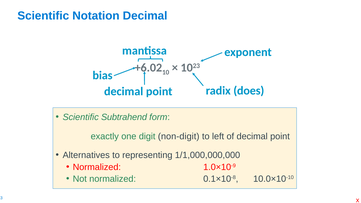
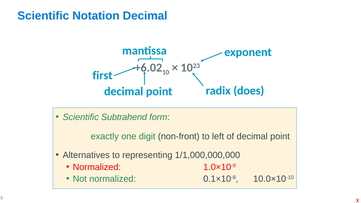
bias: bias -> first
non-digit: non-digit -> non-front
